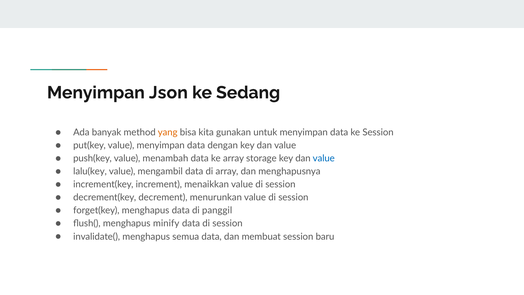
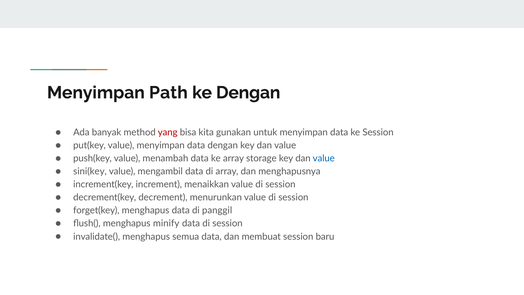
Json: Json -> Path
ke Sedang: Sedang -> Dengan
yang colour: orange -> red
lalu(key: lalu(key -> sini(key
